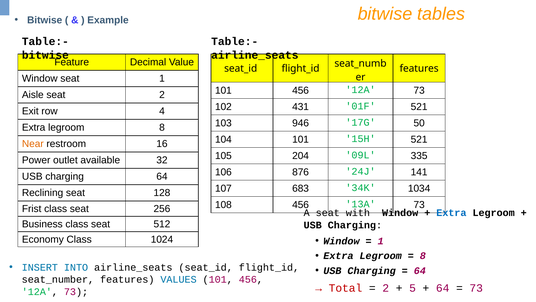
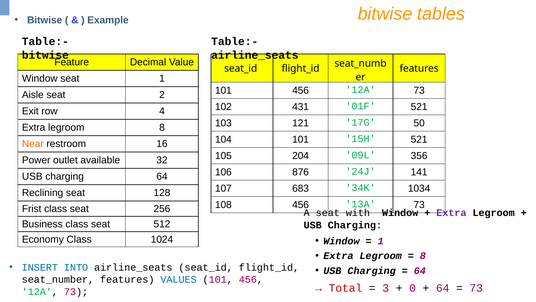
946: 946 -> 121
335: 335 -> 356
Extra at (451, 213) colour: blue -> purple
2 at (386, 288): 2 -> 3
5: 5 -> 0
